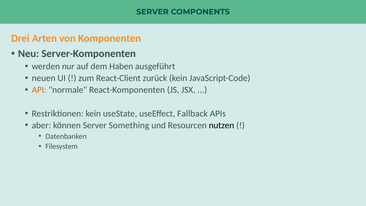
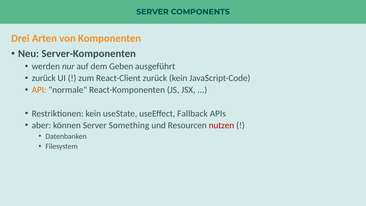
Haben: Haben -> Geben
neuen at (44, 78): neuen -> zurück
nutzen colour: black -> red
